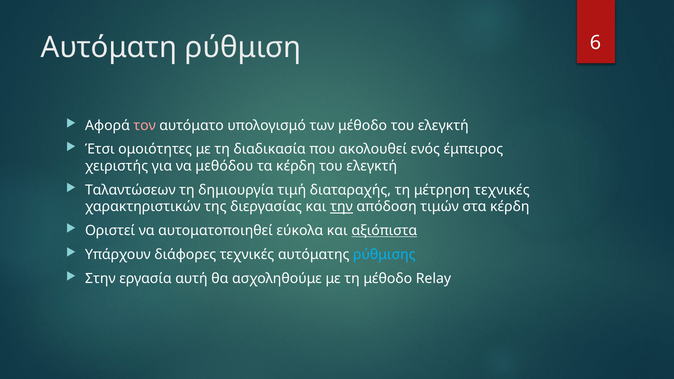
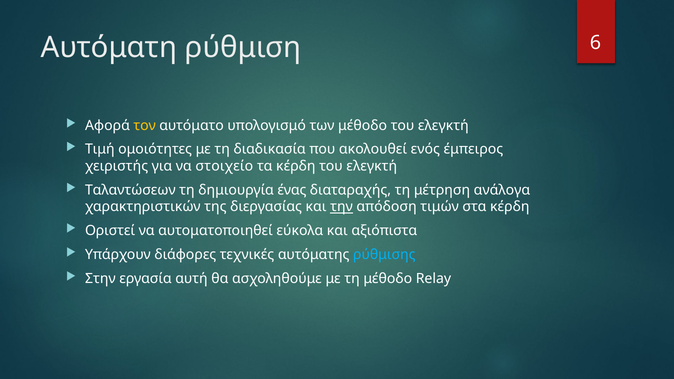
τον colour: pink -> yellow
Έτσι: Έτσι -> Τιμή
μεθόδου: μεθόδου -> στοιχείο
τιμή: τιμή -> ένας
μέτρηση τεχνικές: τεχνικές -> ανάλογα
αξιόπιστα underline: present -> none
